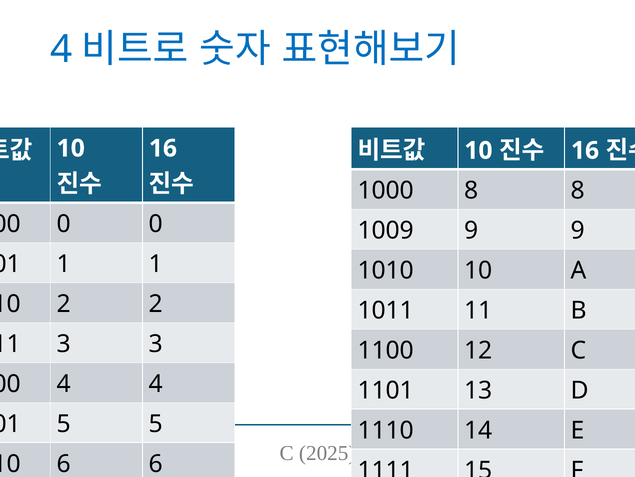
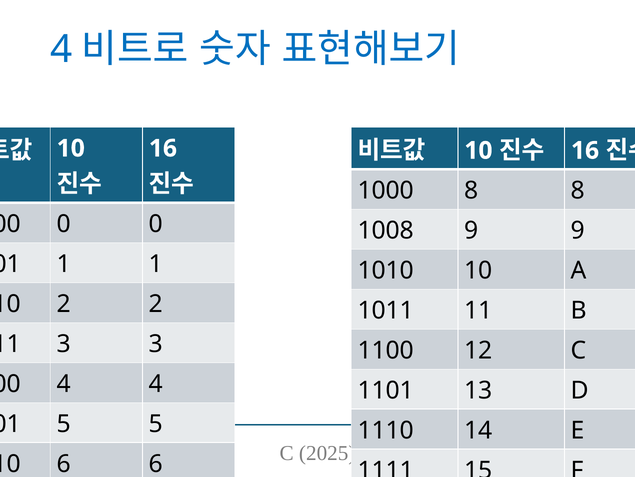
1009: 1009 -> 1008
